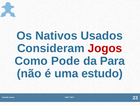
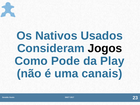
Jogos colour: red -> black
Para: Para -> Play
estudo: estudo -> canais
